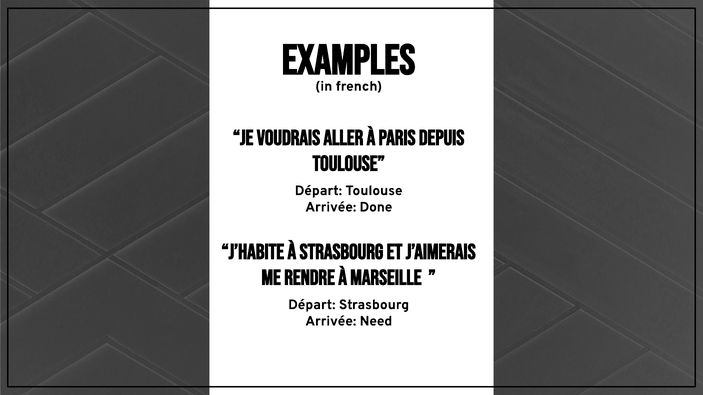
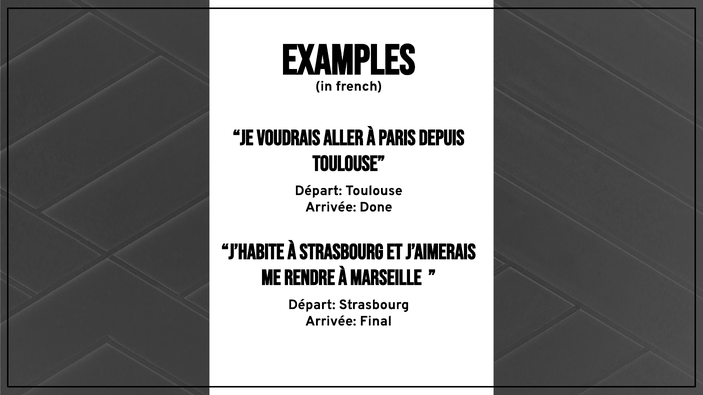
Need: Need -> Final
